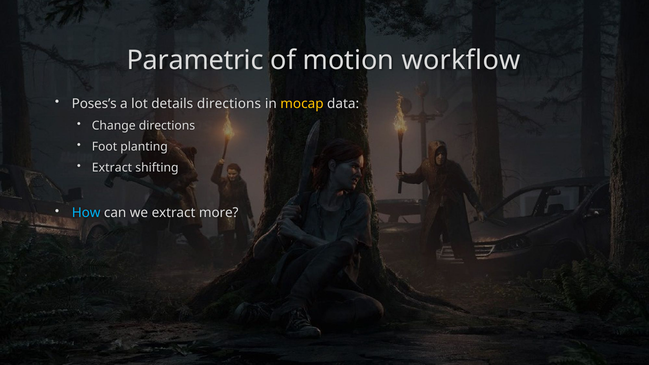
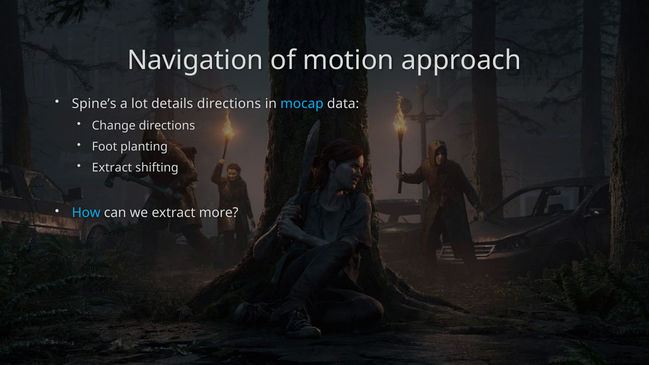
Parametric: Parametric -> Navigation
workflow: workflow -> approach
Poses’s: Poses’s -> Spine’s
mocap colour: yellow -> light blue
